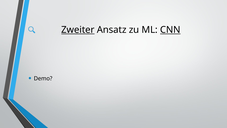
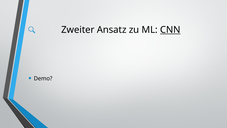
Zweiter underline: present -> none
